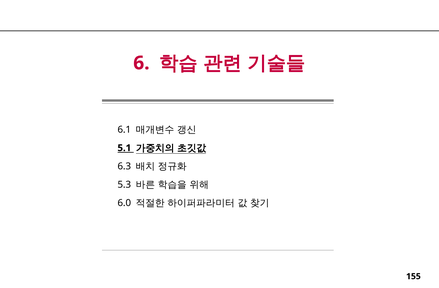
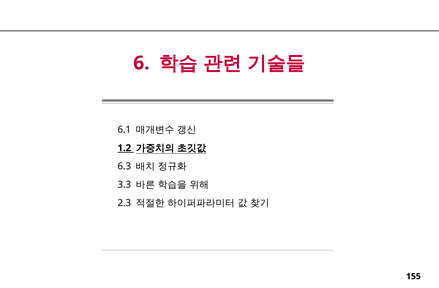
5.1: 5.1 -> 1.2
5.3: 5.3 -> 3.3
6.0: 6.0 -> 2.3
